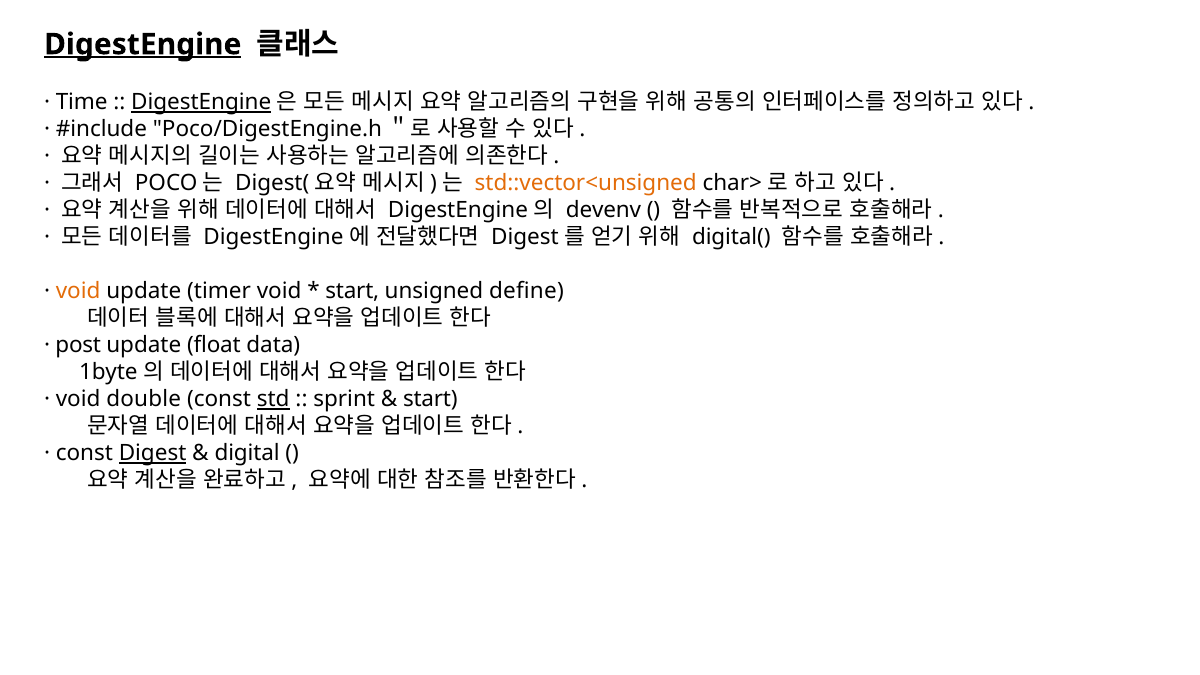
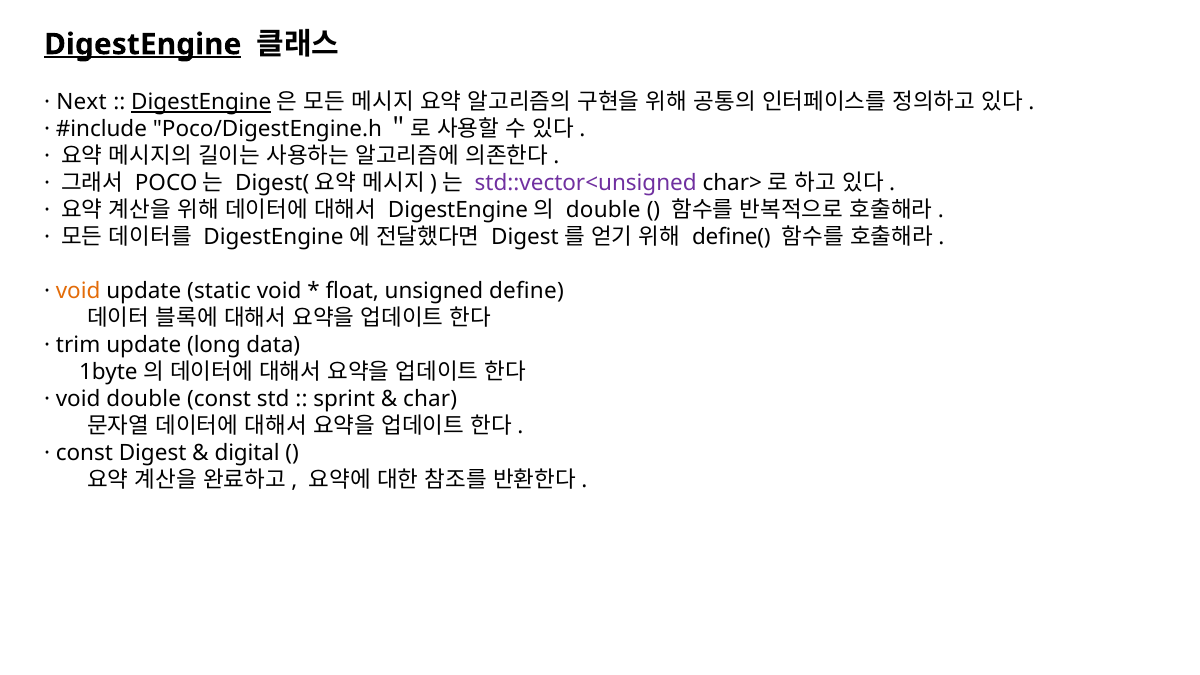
Time: Time -> Next
std::vector<unsigned colour: orange -> purple
devenv at (603, 210): devenv -> double
digital(: digital( -> define(
timer: timer -> static
start at (352, 291): start -> float
post: post -> trim
float: float -> long
std underline: present -> none
start at (430, 399): start -> char
Digest underline: present -> none
